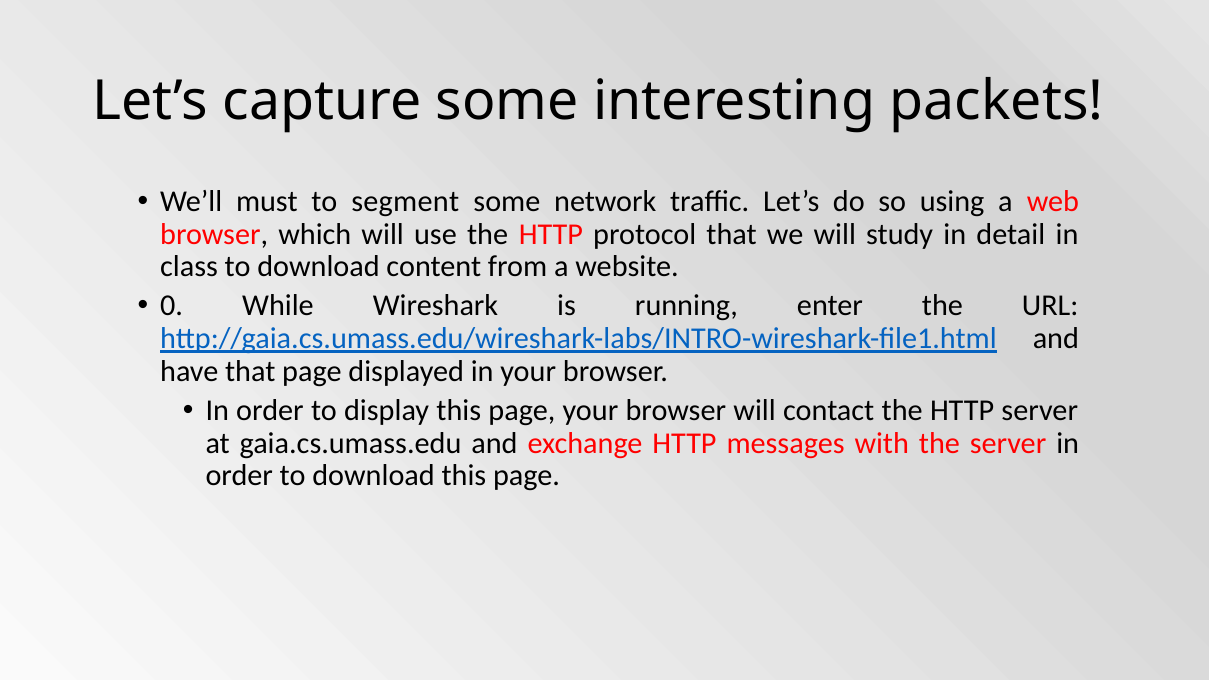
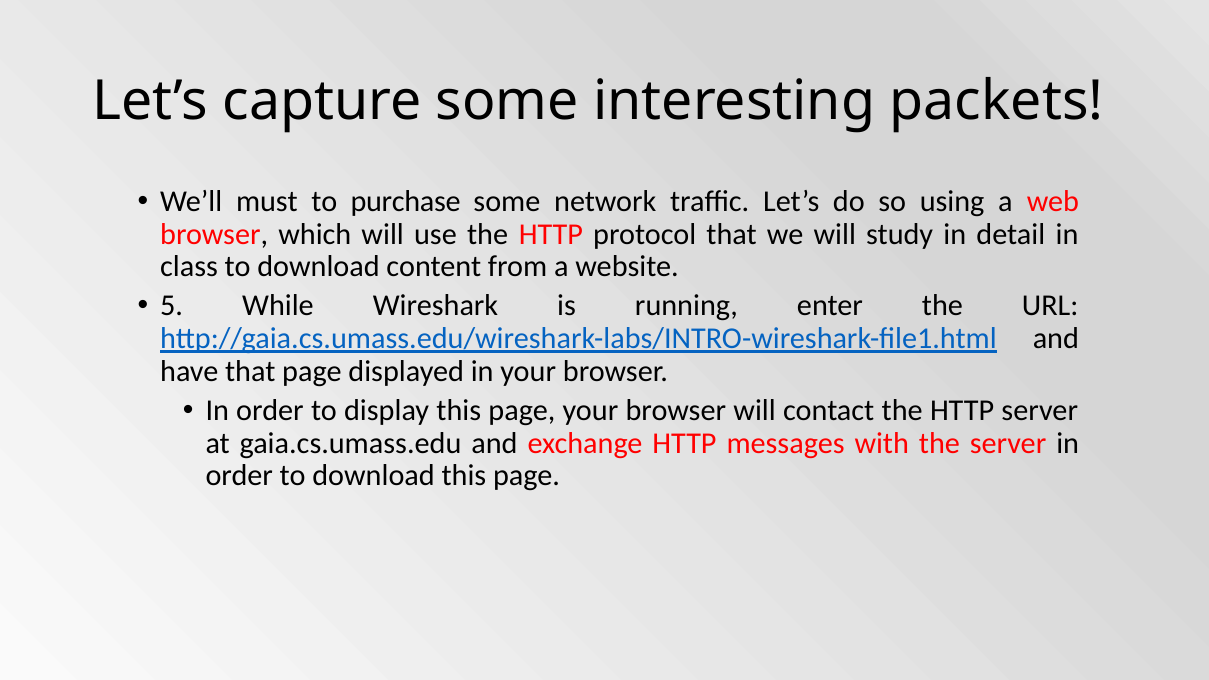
segment: segment -> purchase
0: 0 -> 5
